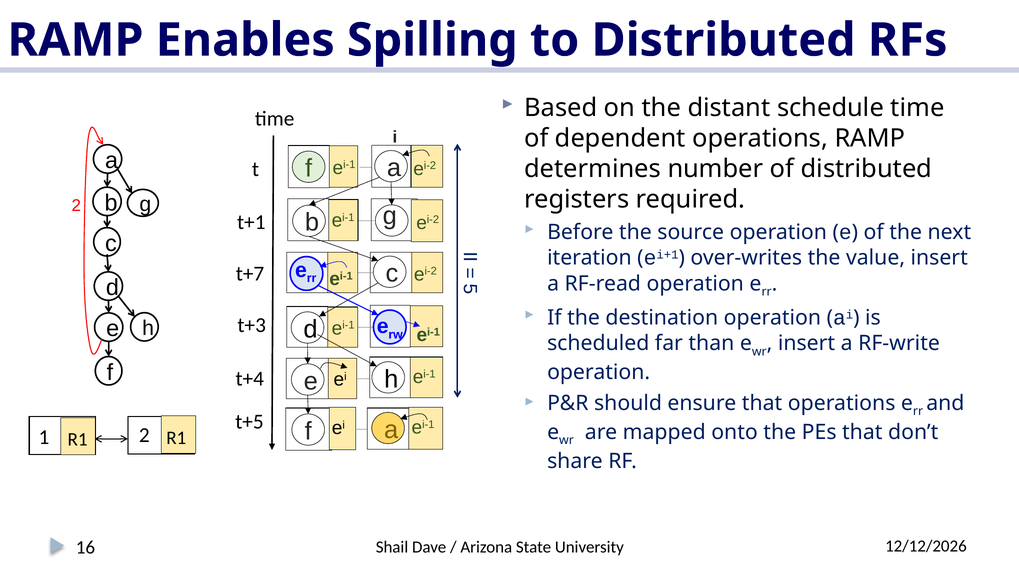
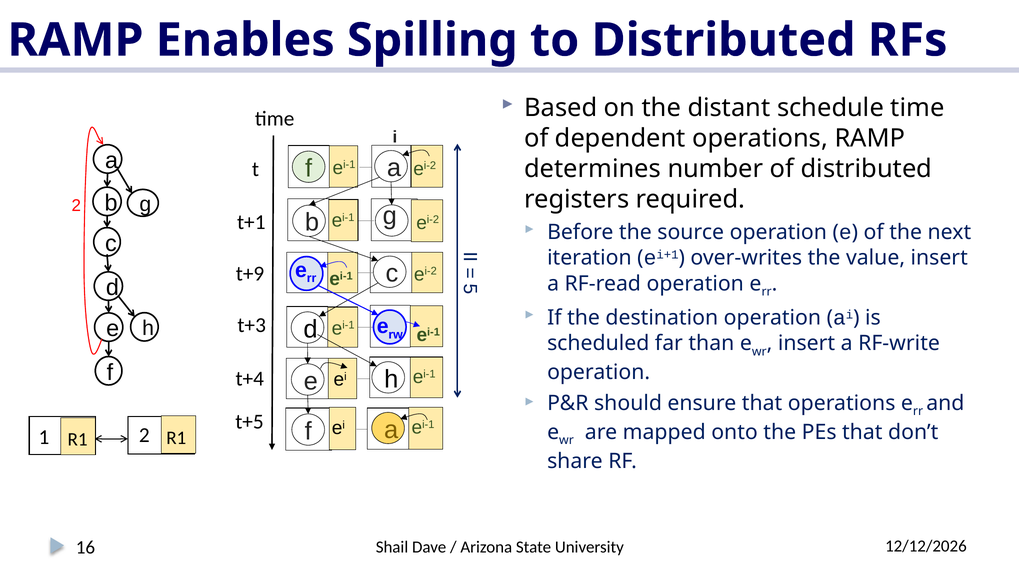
t+7: t+7 -> t+9
